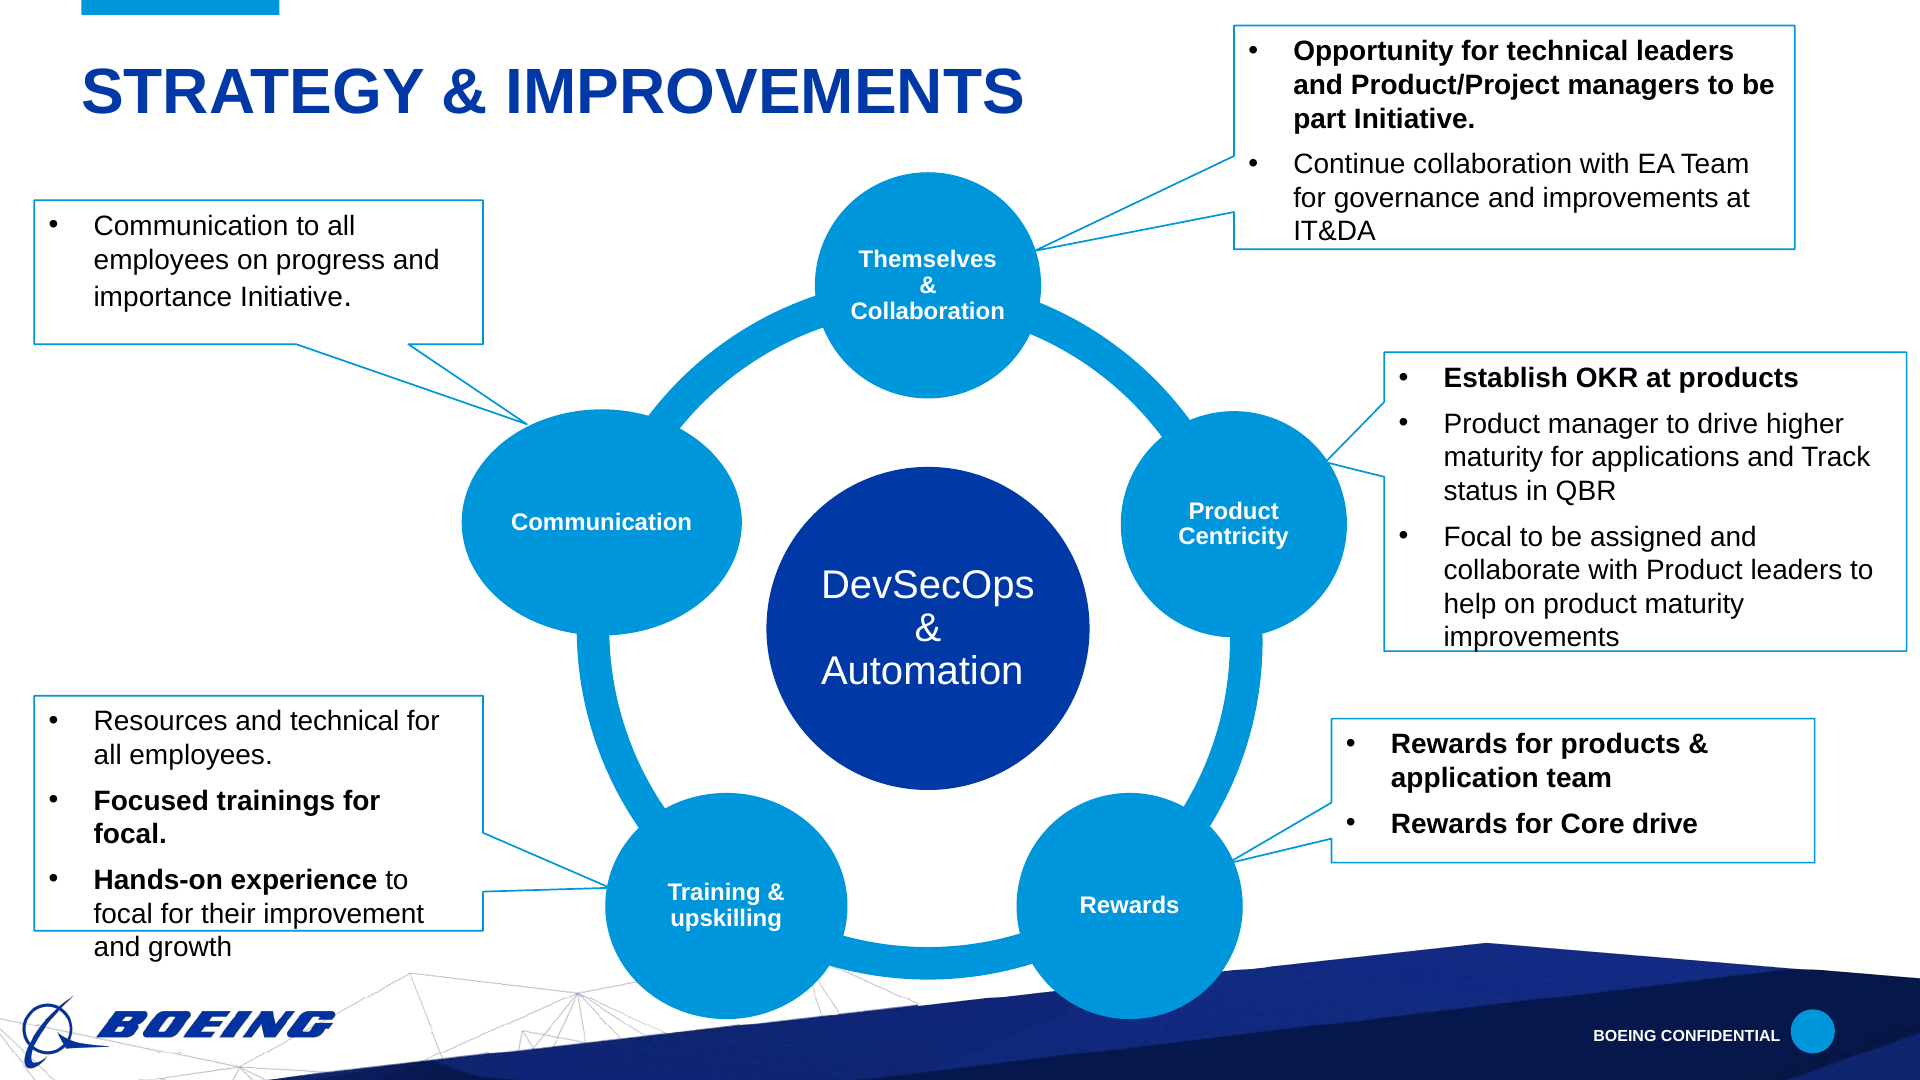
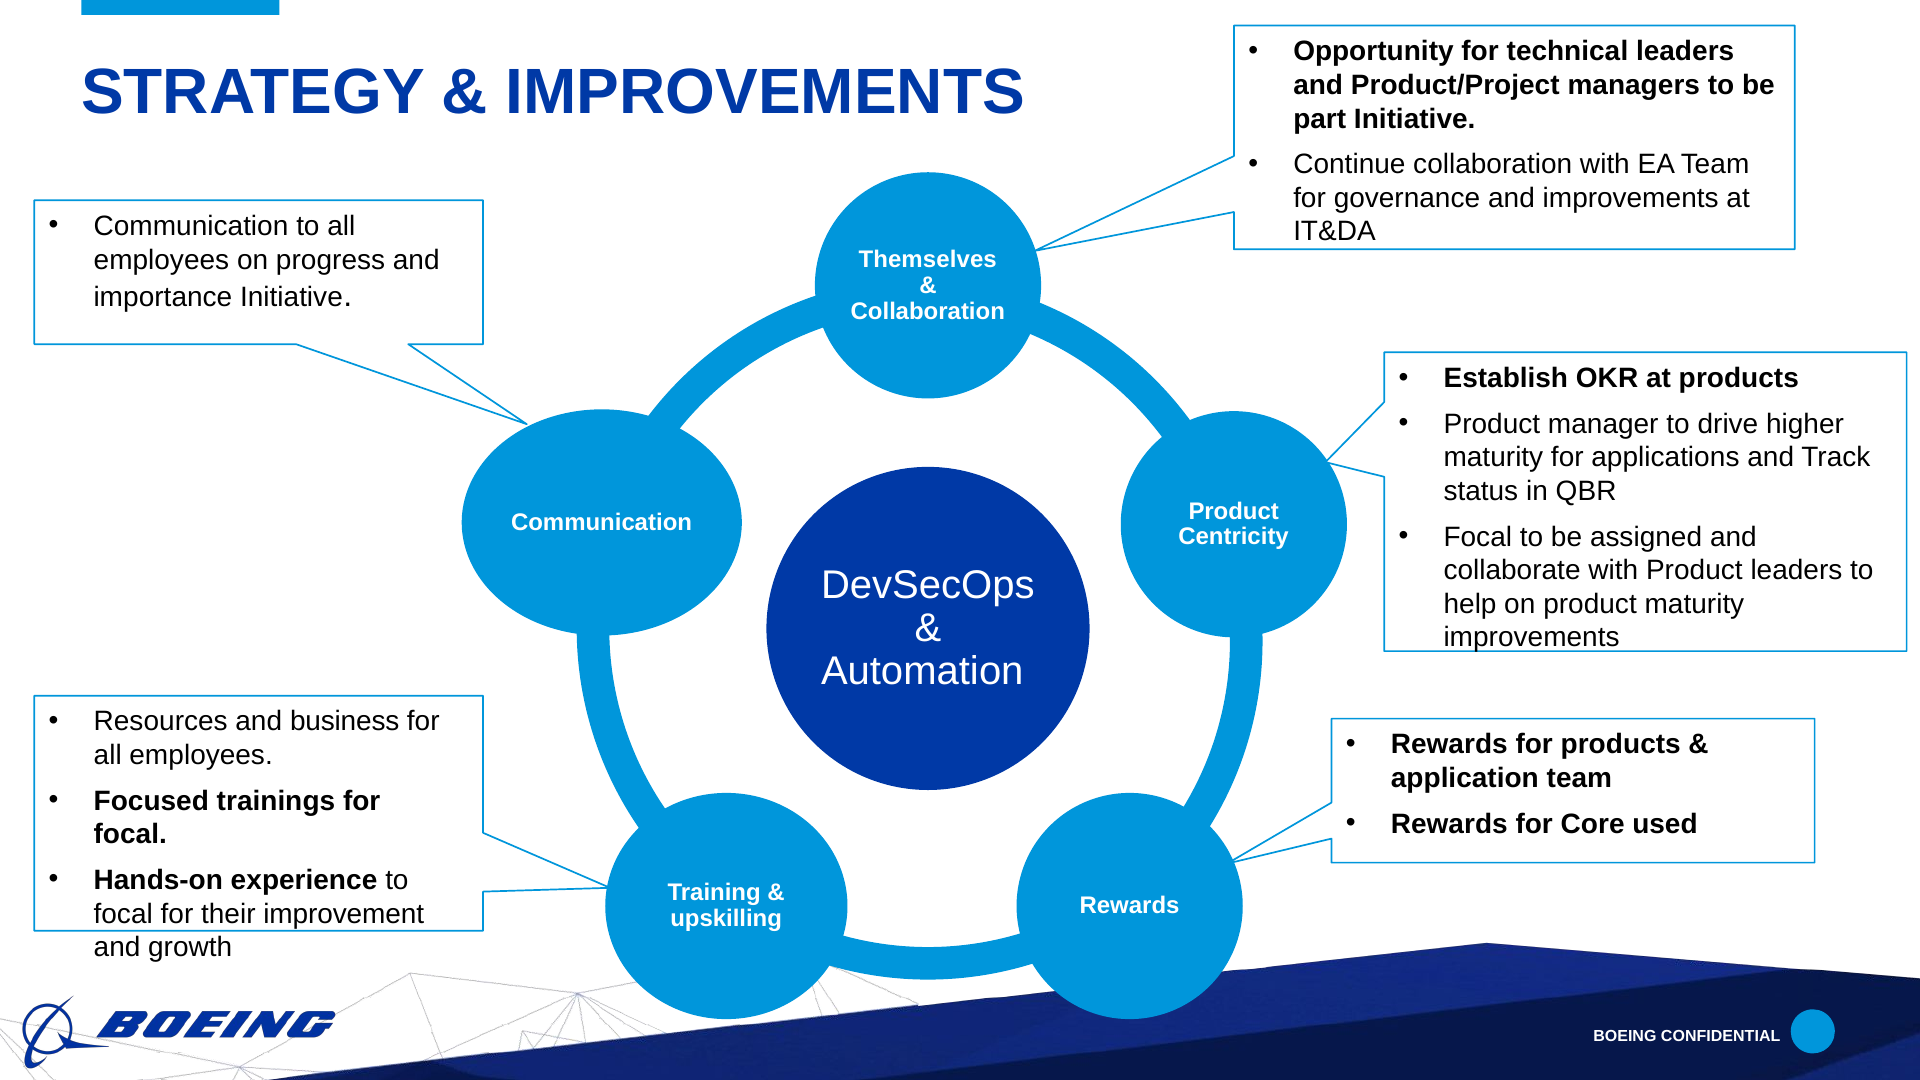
and technical: technical -> business
Core drive: drive -> used
